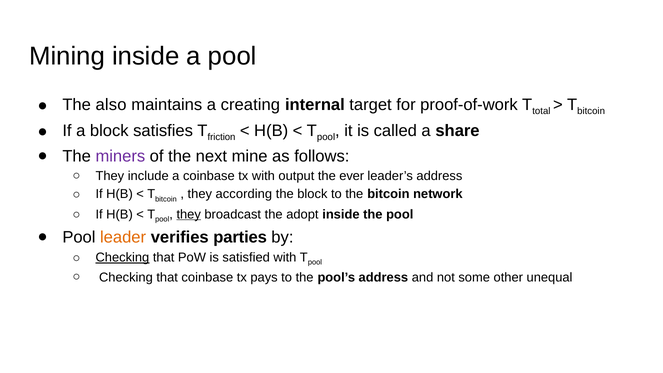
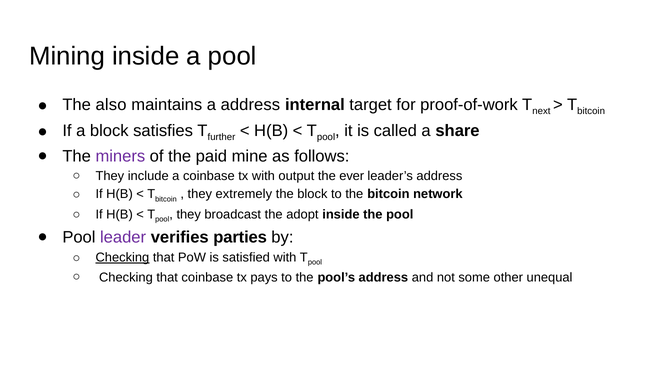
a creating: creating -> address
total: total -> next
friction: friction -> further
next: next -> paid
according: according -> extremely
they at (189, 214) underline: present -> none
leader colour: orange -> purple
